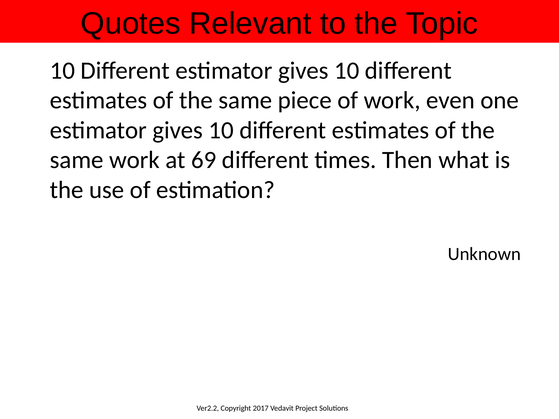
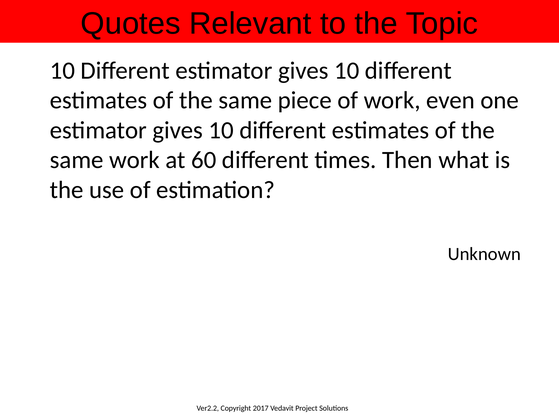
69: 69 -> 60
